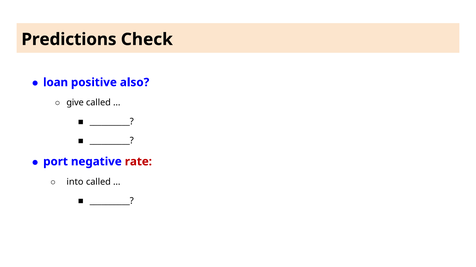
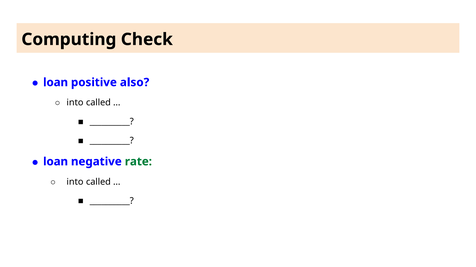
Predictions: Predictions -> Computing
give at (75, 103): give -> into
port at (56, 162): port -> loan
rate colour: red -> green
